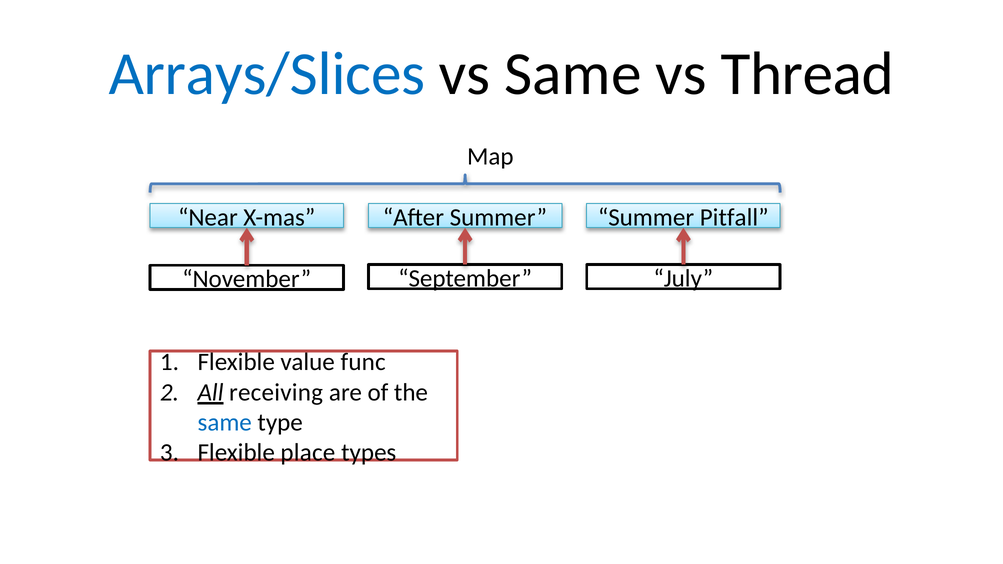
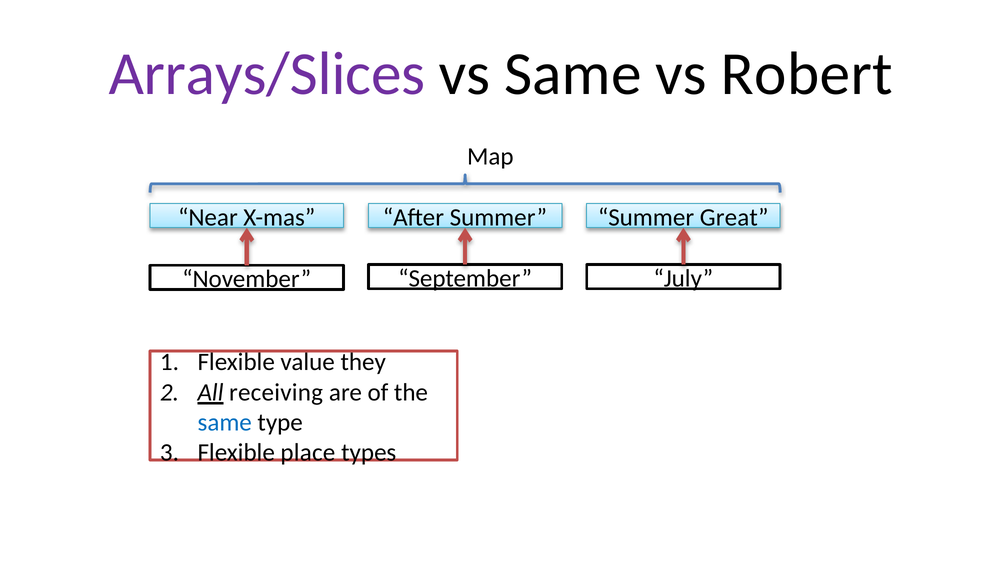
Arrays/Slices colour: blue -> purple
Thread: Thread -> Robert
Pitfall: Pitfall -> Great
func: func -> they
